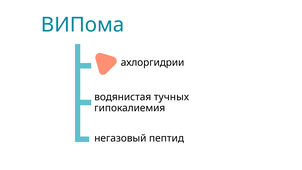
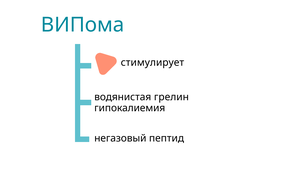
ахлоргидрии: ахлоргидрии -> стимулирует
тучных: тучных -> грелин
